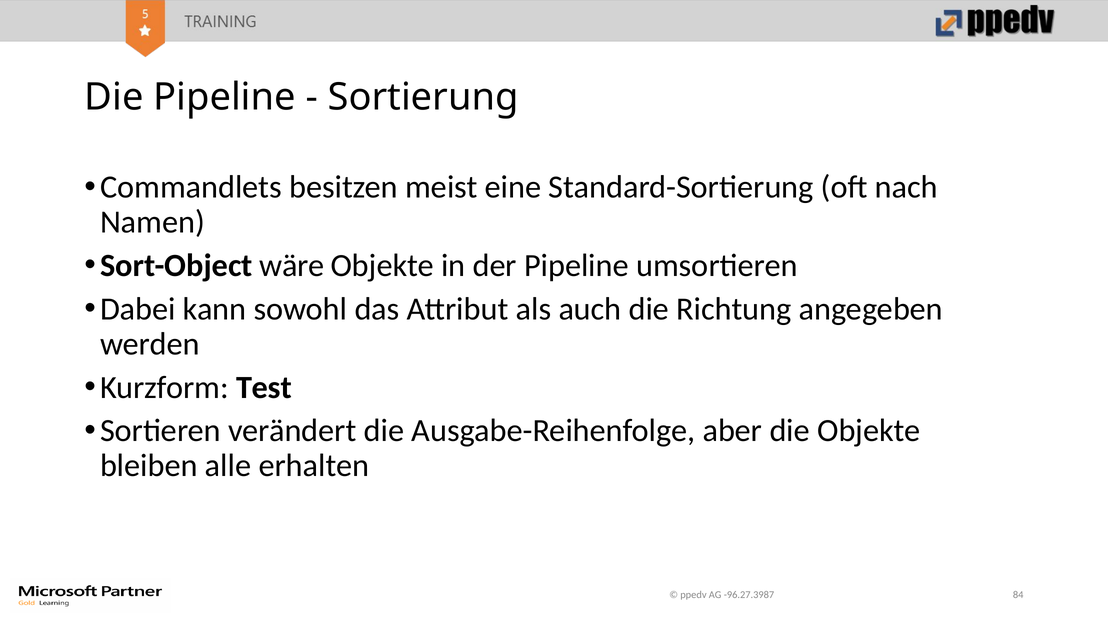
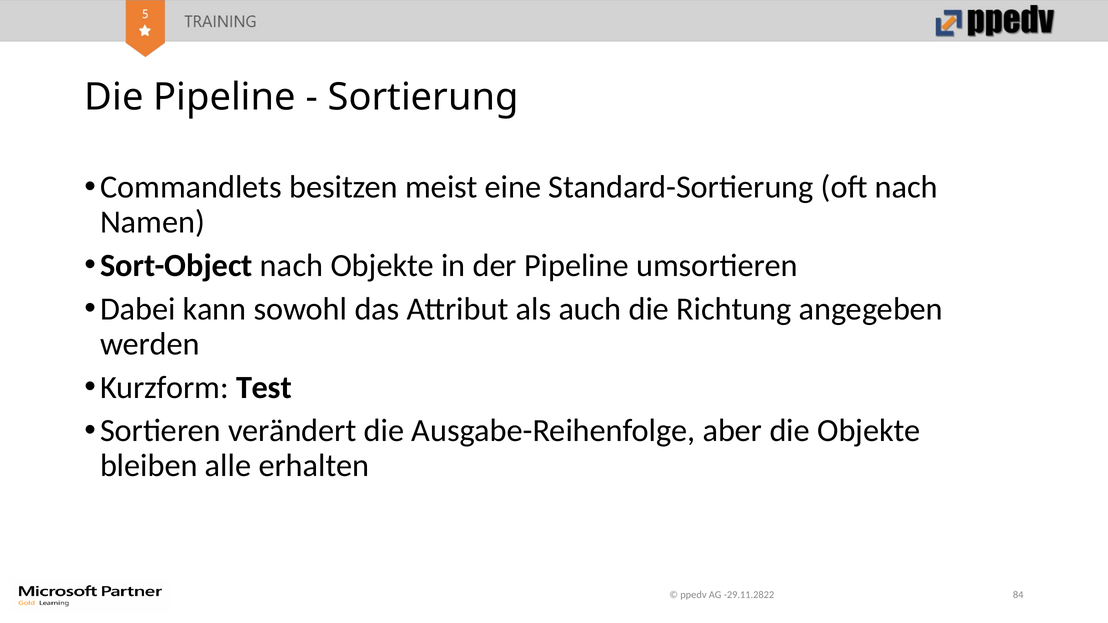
Sort-Object wäre: wäre -> nach
-96.27.3987: -96.27.3987 -> -29.11.2822
